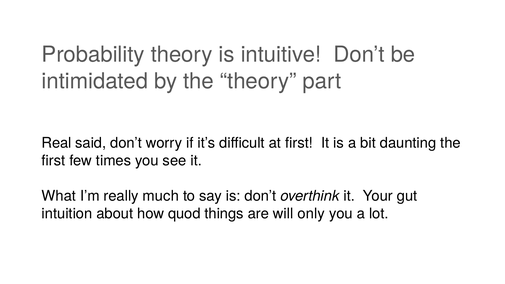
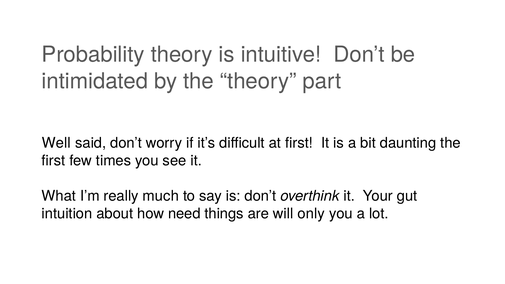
Real: Real -> Well
quod: quod -> need
